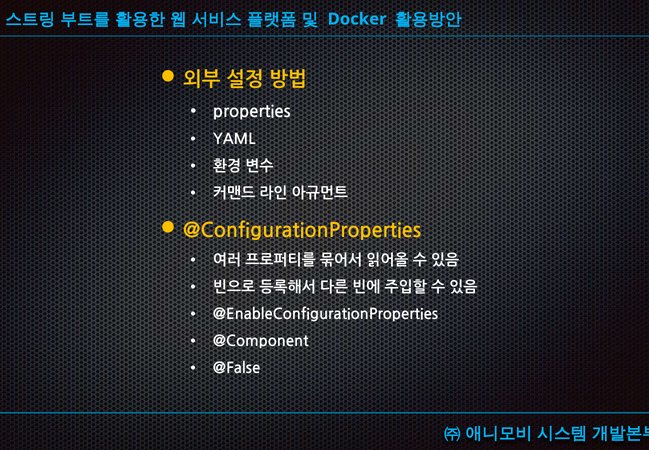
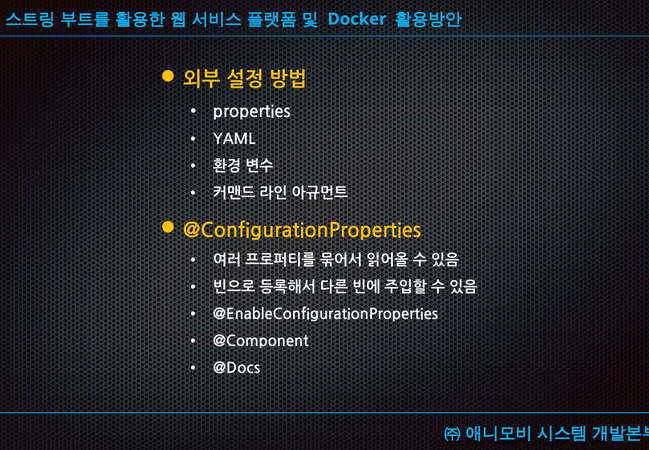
@False: @False -> @Docs
